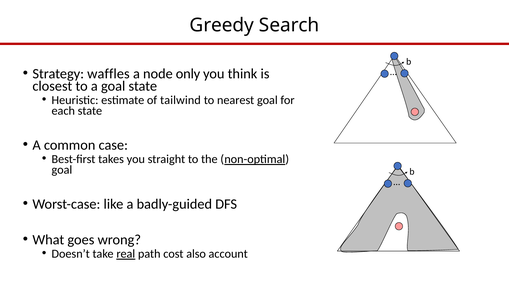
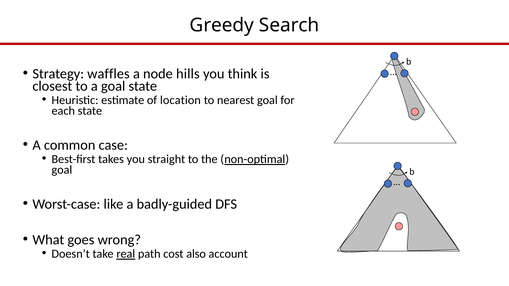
only: only -> hills
tailwind: tailwind -> location
